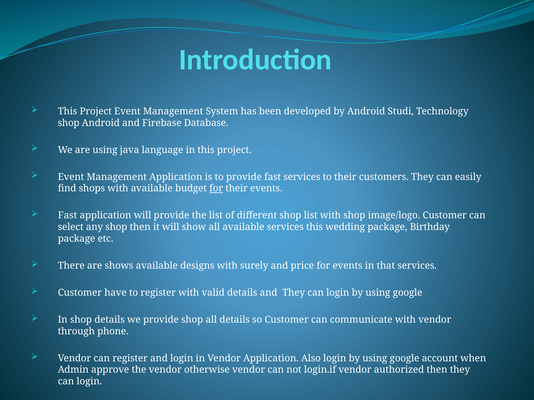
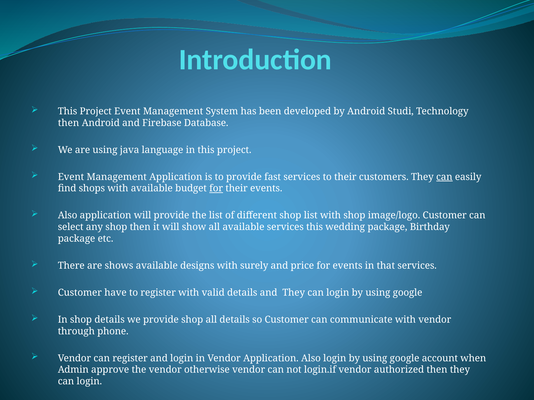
shop at (69, 123): shop -> then
can at (444, 177) underline: none -> present
Fast at (68, 216): Fast -> Also
